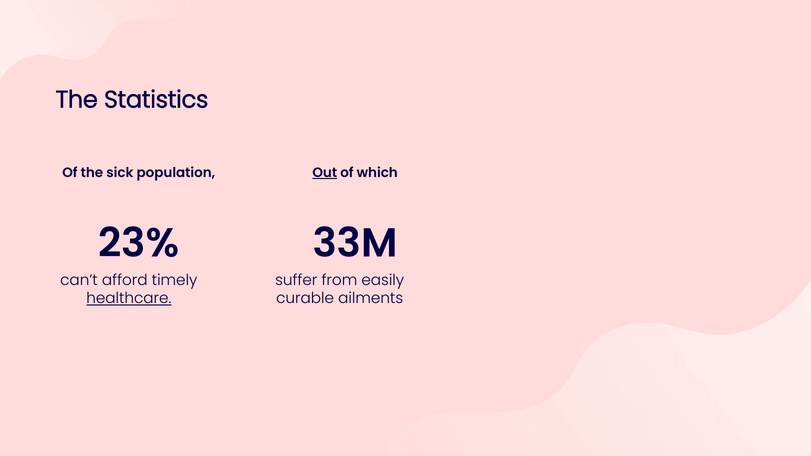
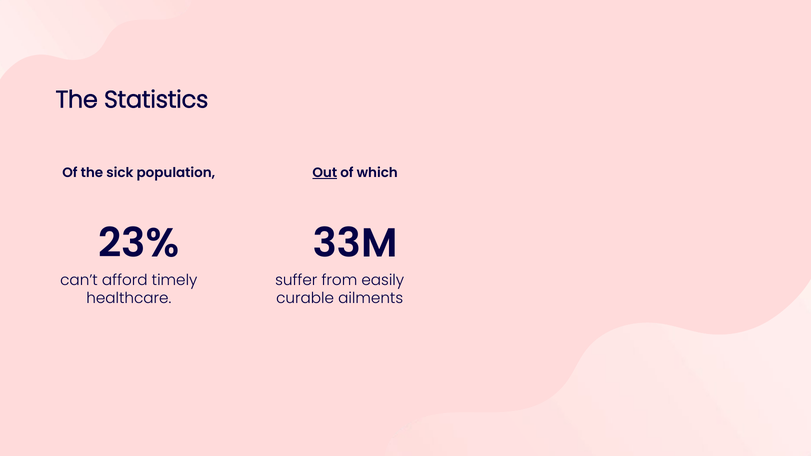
healthcare underline: present -> none
